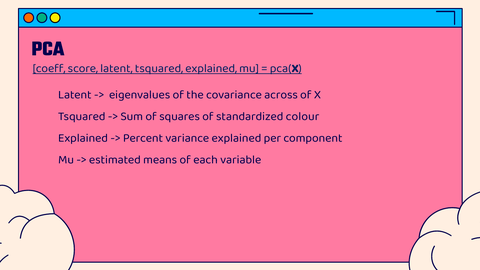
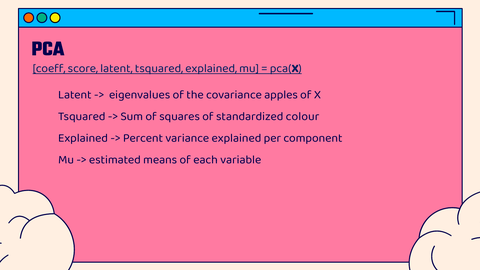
across: across -> apples
